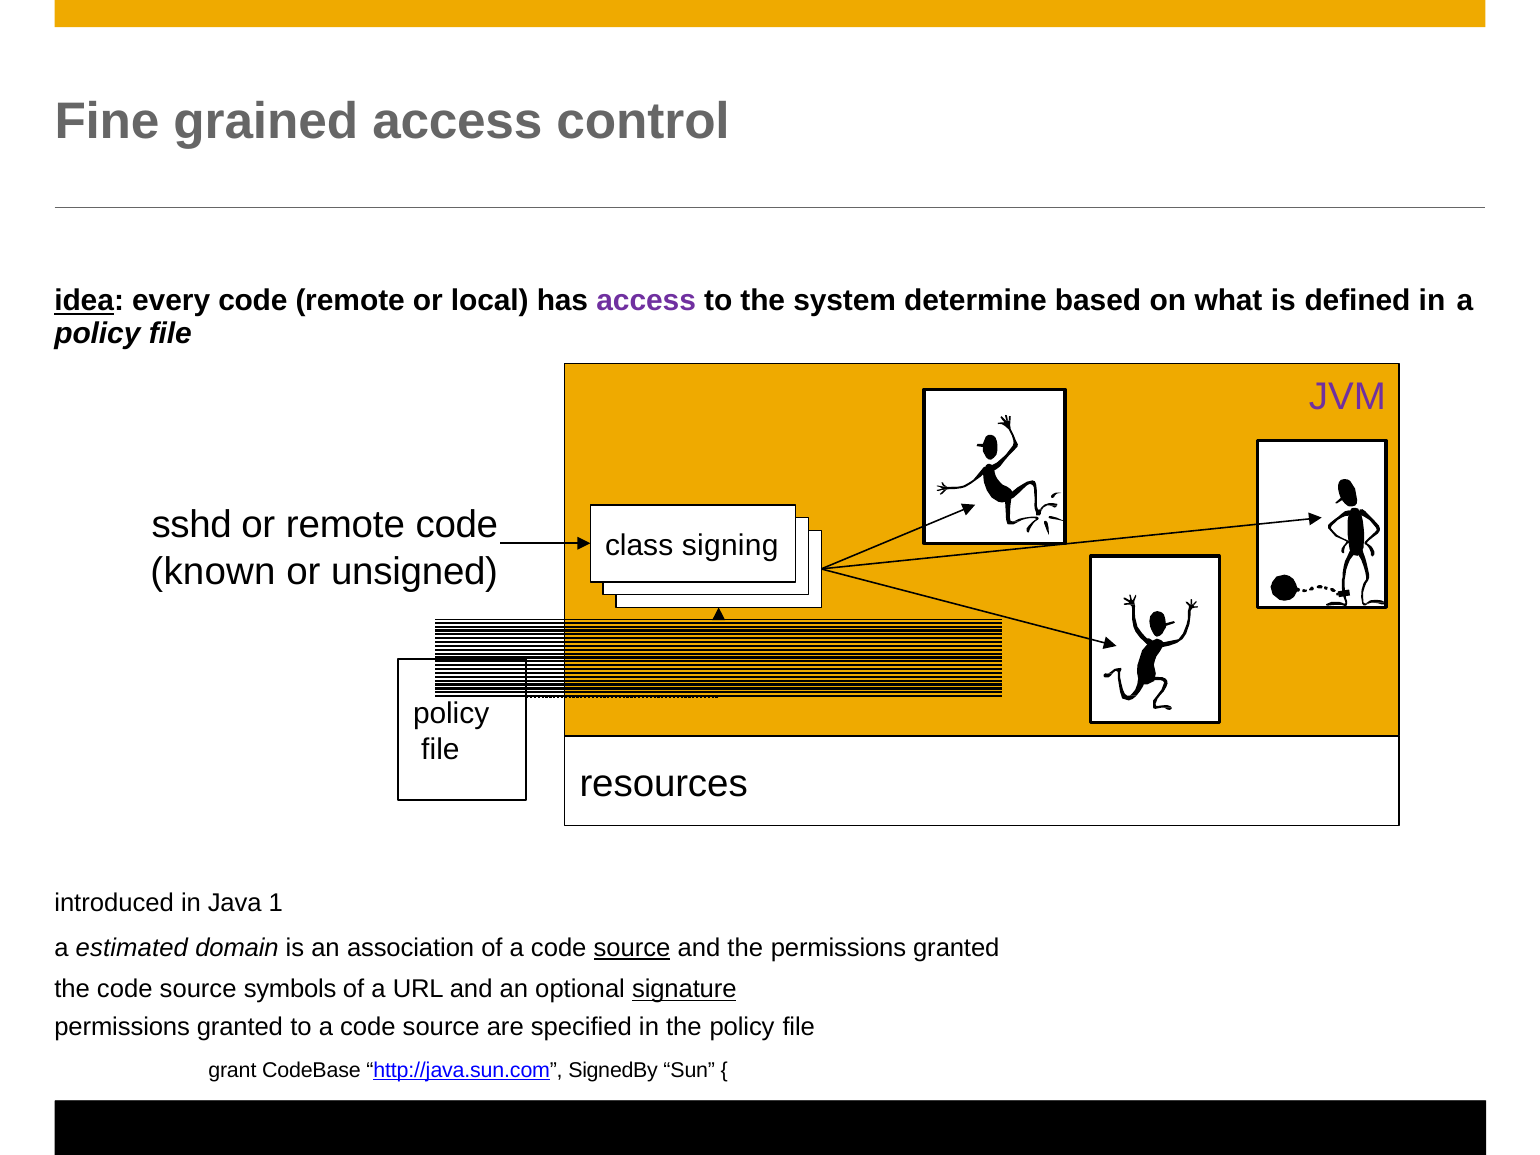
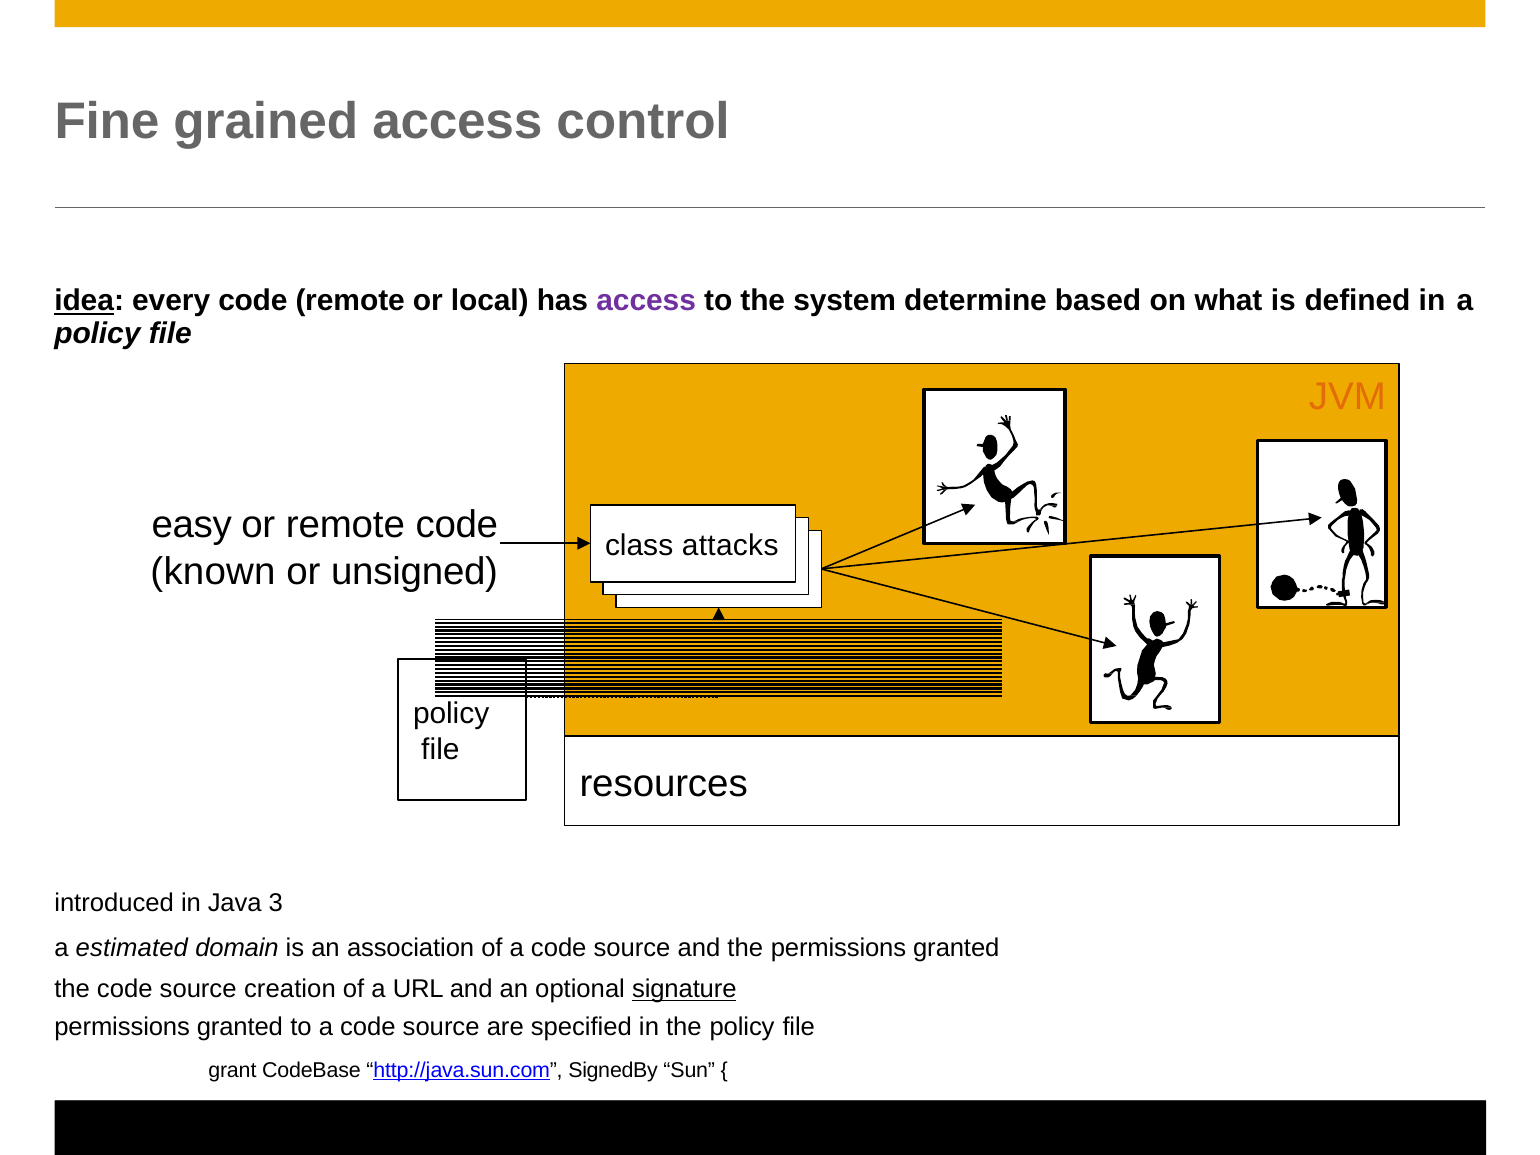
JVM colour: purple -> orange
sshd: sshd -> easy
signing: signing -> attacks
1: 1 -> 3
source at (632, 948) underline: present -> none
symbols: symbols -> creation
